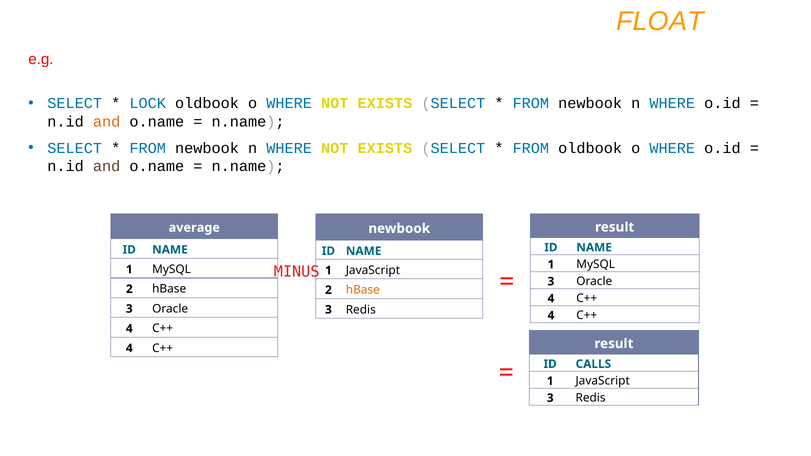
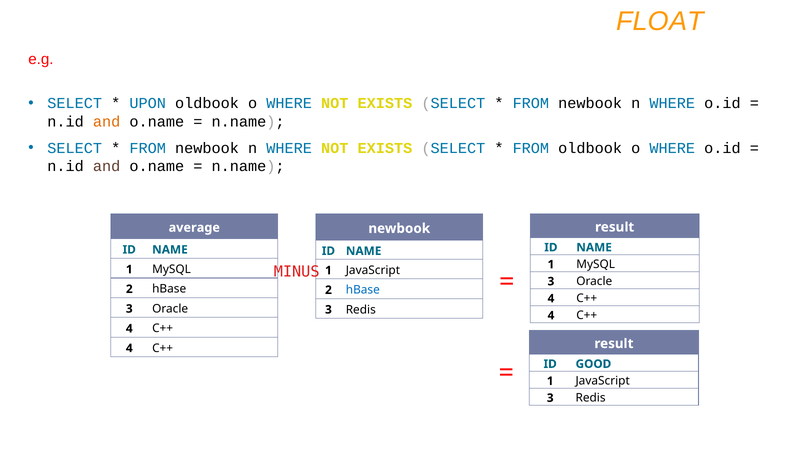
LOCK: LOCK -> UPON
hBase at (363, 290) colour: orange -> blue
CALLS: CALLS -> GOOD
